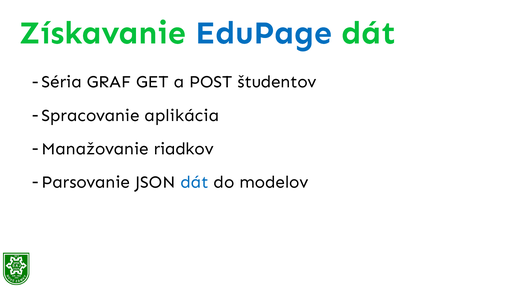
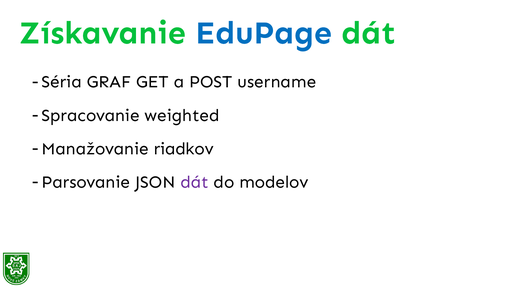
študentov: študentov -> username
aplikácia: aplikácia -> weighted
dát at (195, 182) colour: blue -> purple
